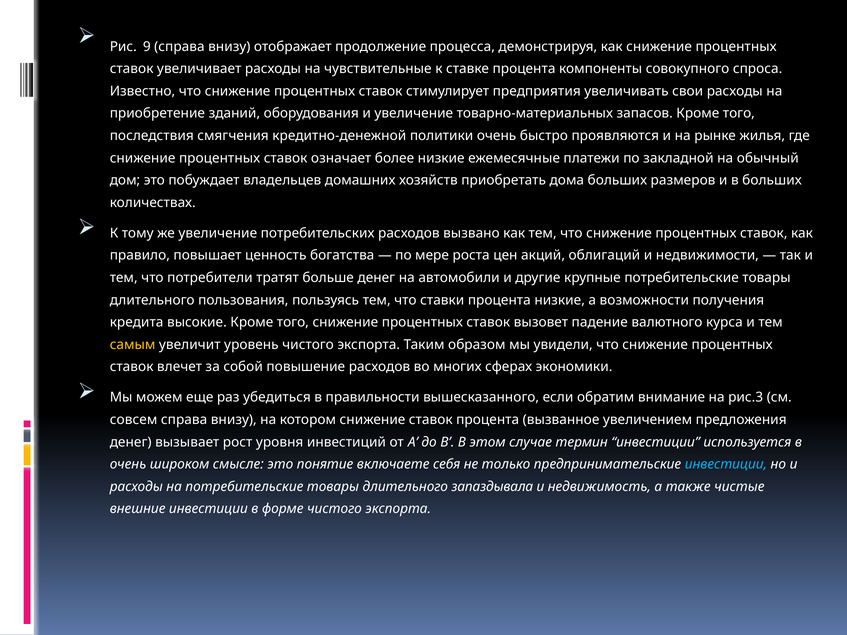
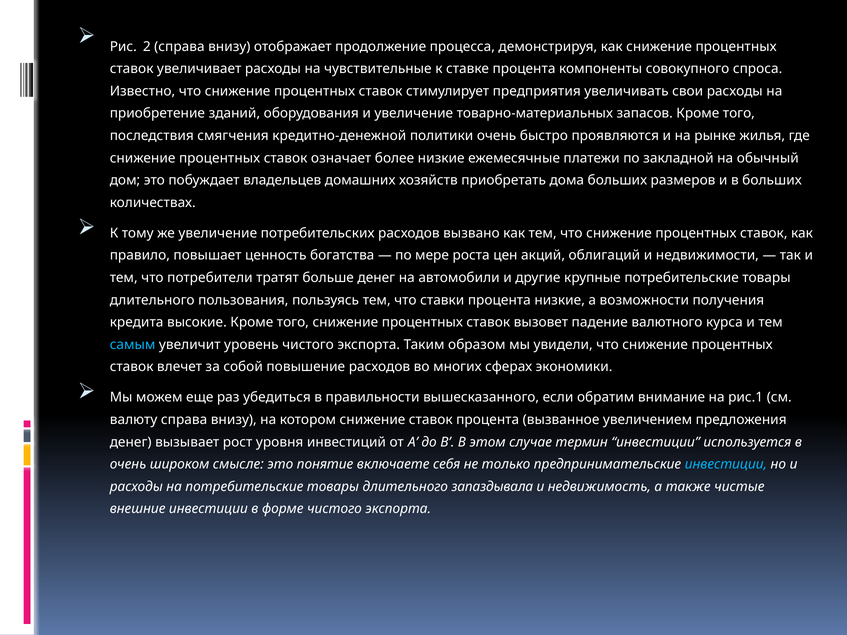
9: 9 -> 2
самым colour: yellow -> light blue
рис.3: рис.3 -> рис.1
совсем: совсем -> валюту
